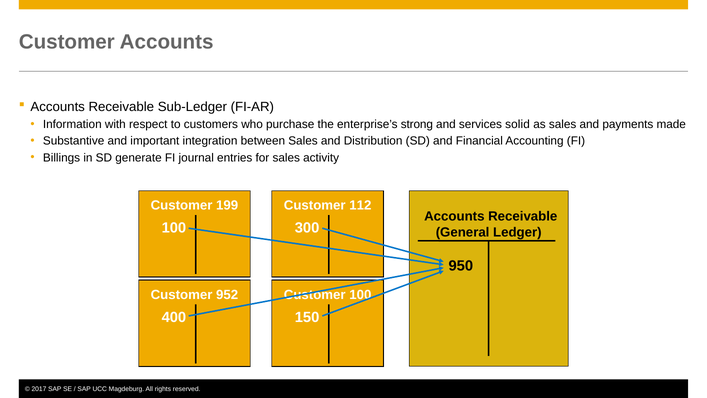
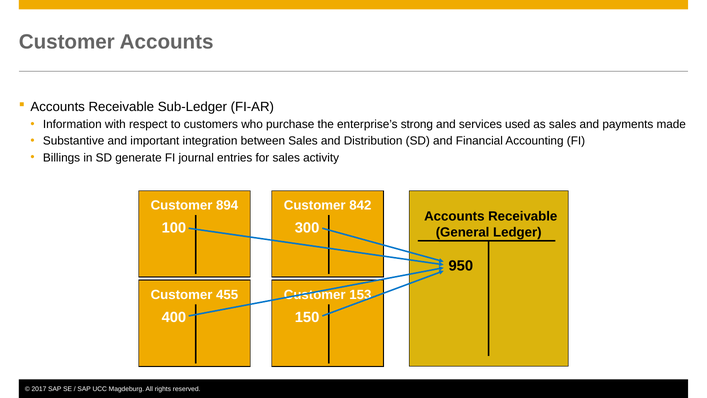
solid: solid -> used
199: 199 -> 894
112: 112 -> 842
952: 952 -> 455
Customer 100: 100 -> 153
